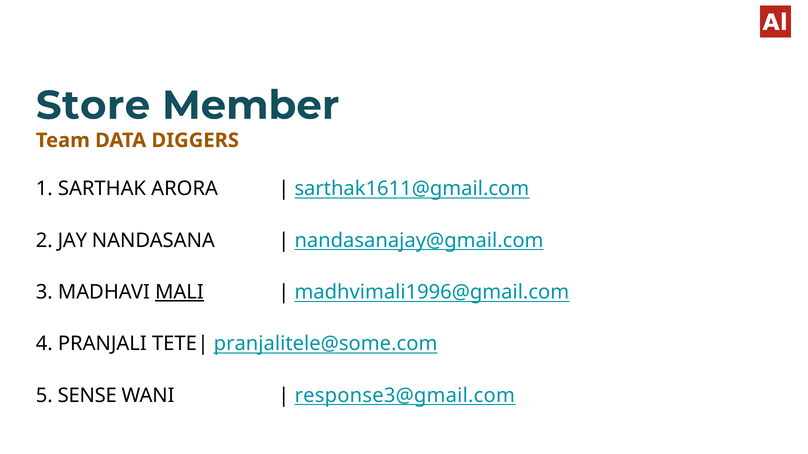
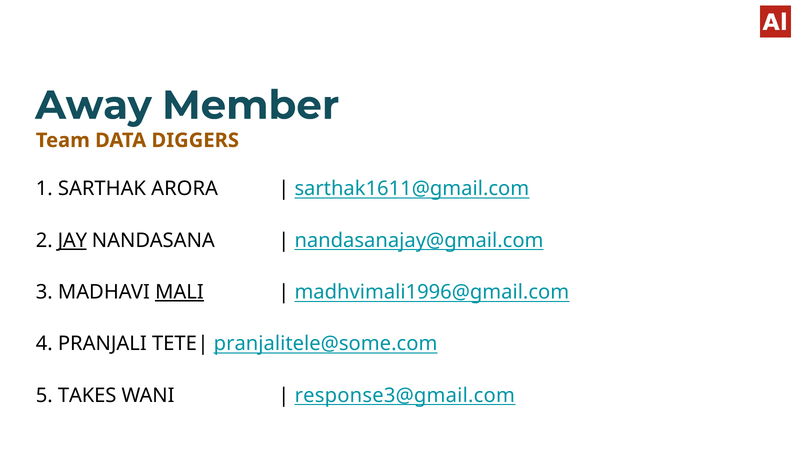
Store: Store -> Away
JAY underline: none -> present
SENSE: SENSE -> TAKES
